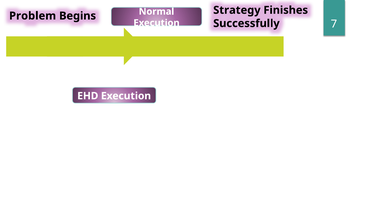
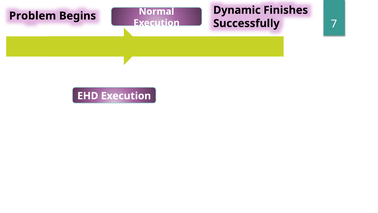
Strategy: Strategy -> Dynamic
